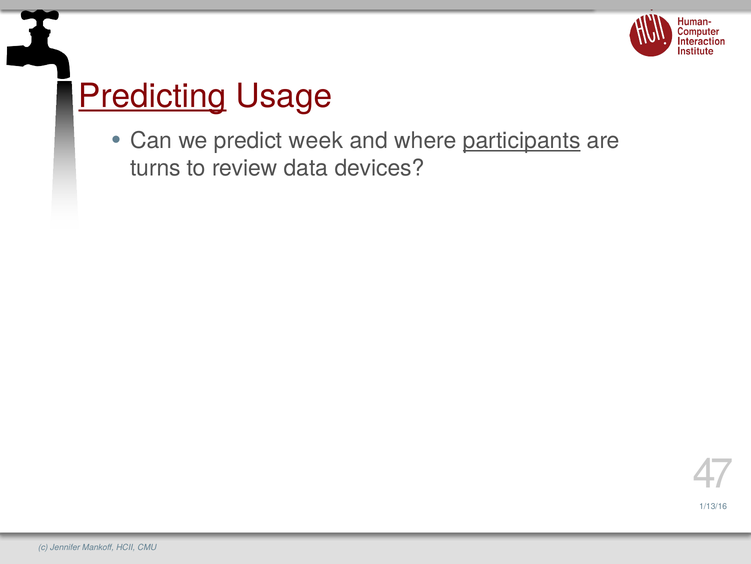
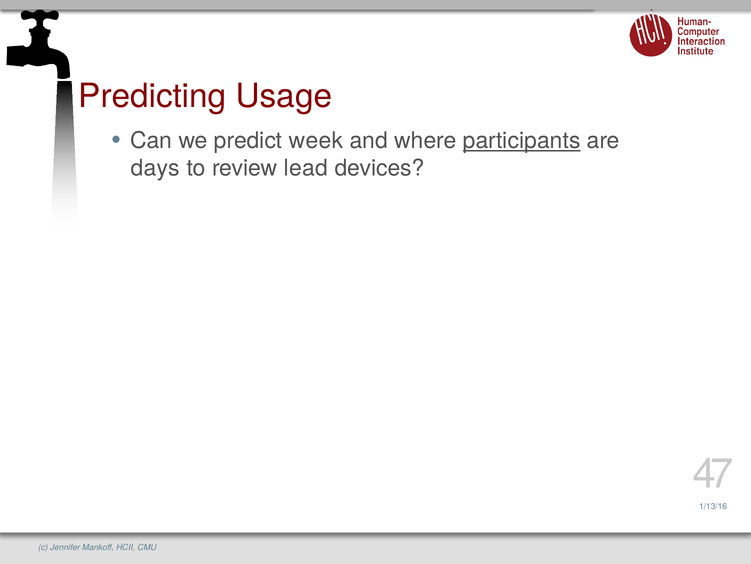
Predicting underline: present -> none
turns: turns -> days
data: data -> lead
